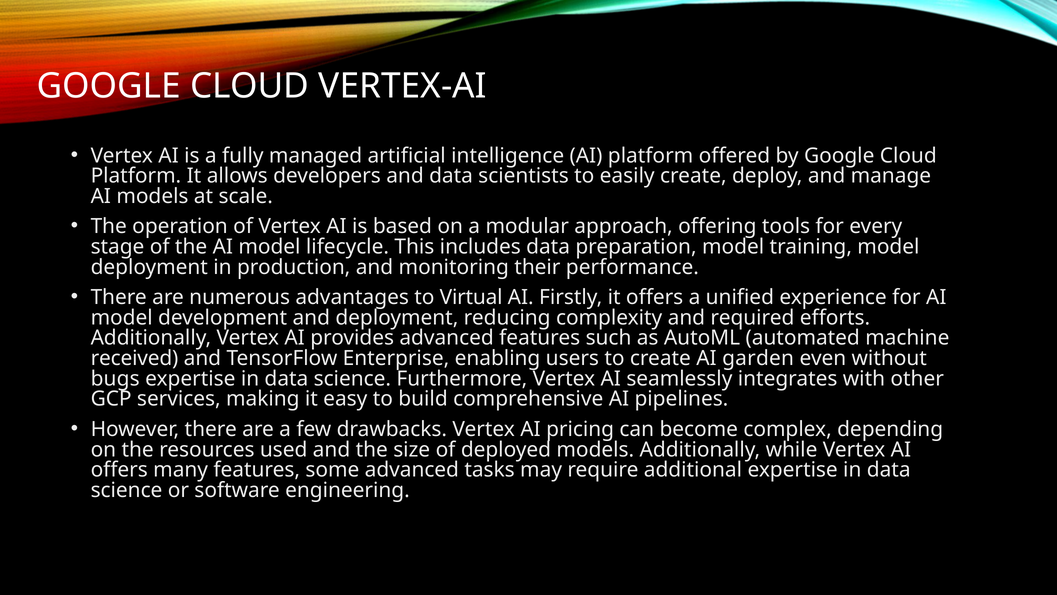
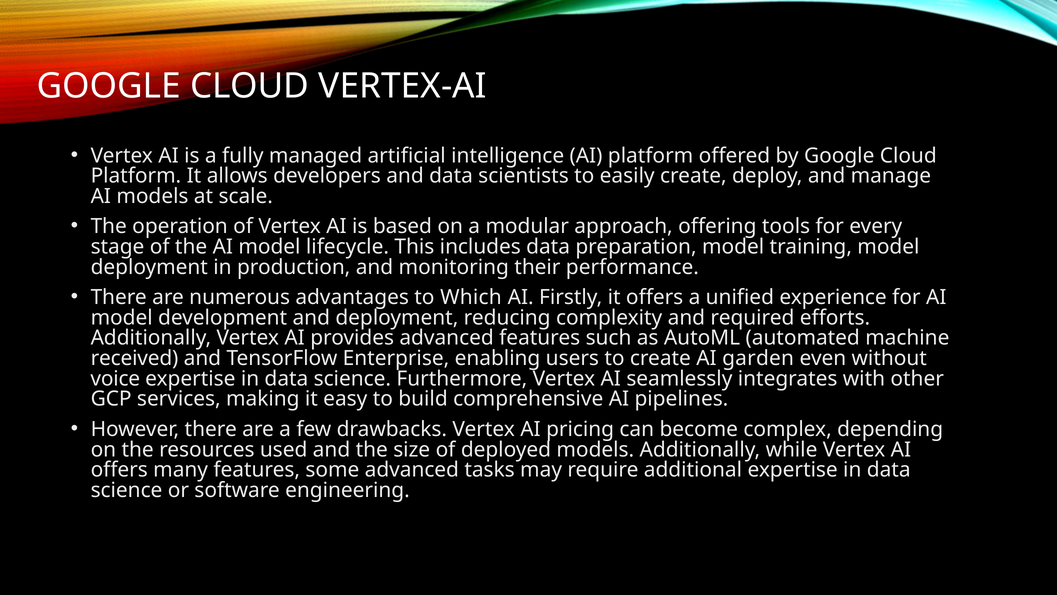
Virtual: Virtual -> Which
bugs: bugs -> voice
